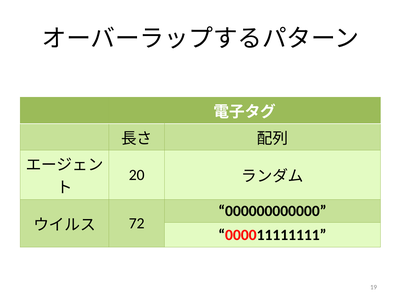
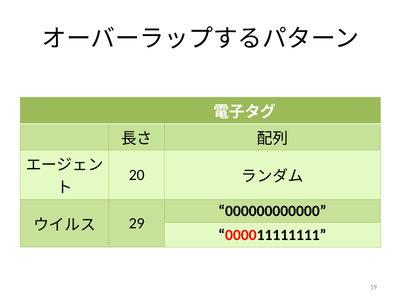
72: 72 -> 29
